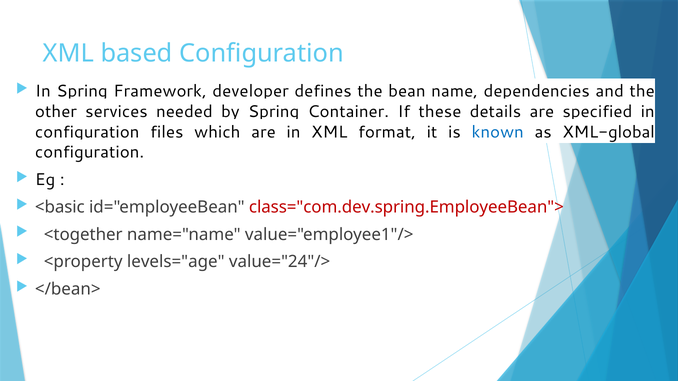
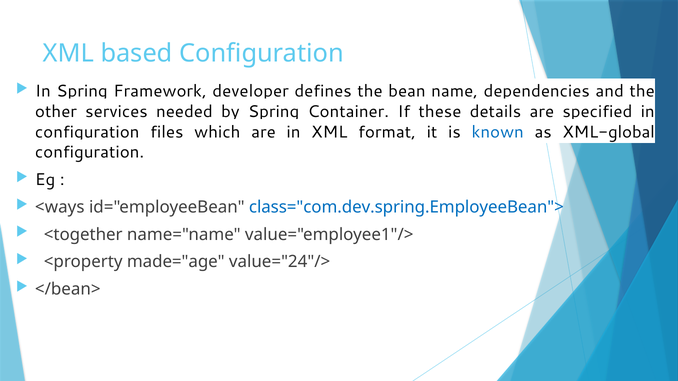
<basic: <basic -> <ways
class="com.dev.spring.EmployeeBean"> colour: red -> blue
levels="age: levels="age -> made="age
